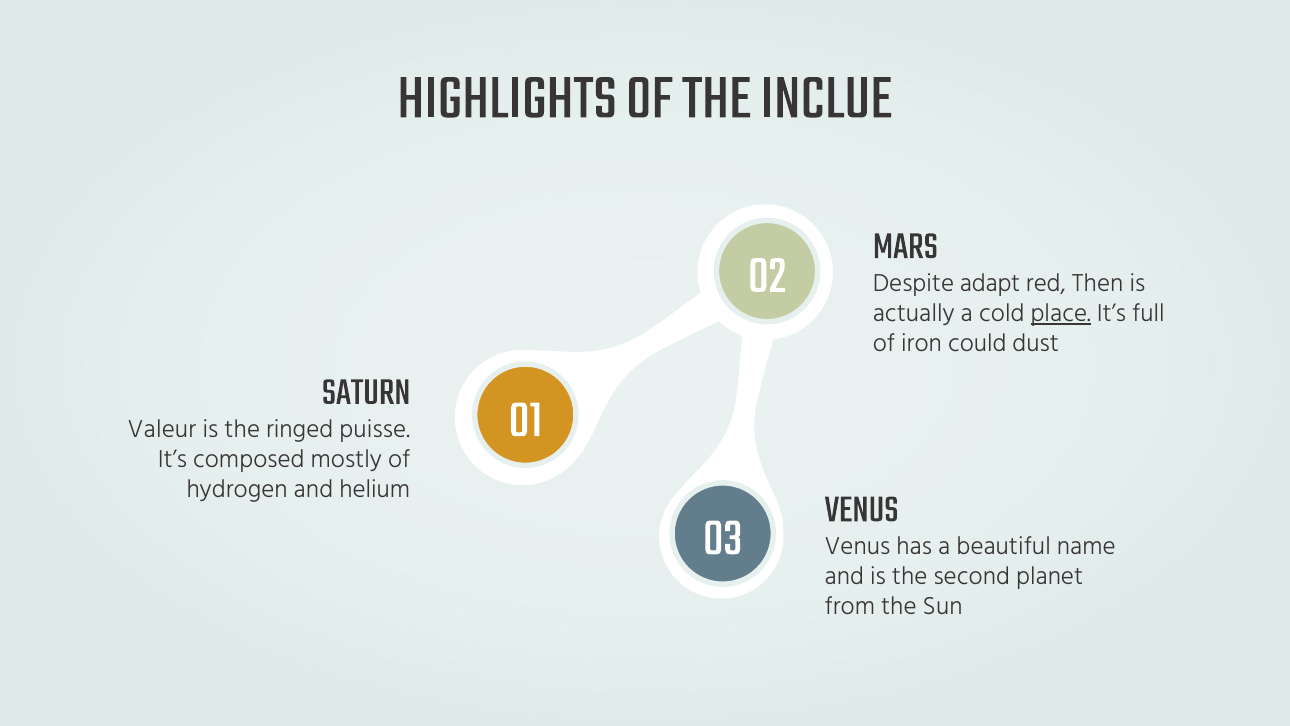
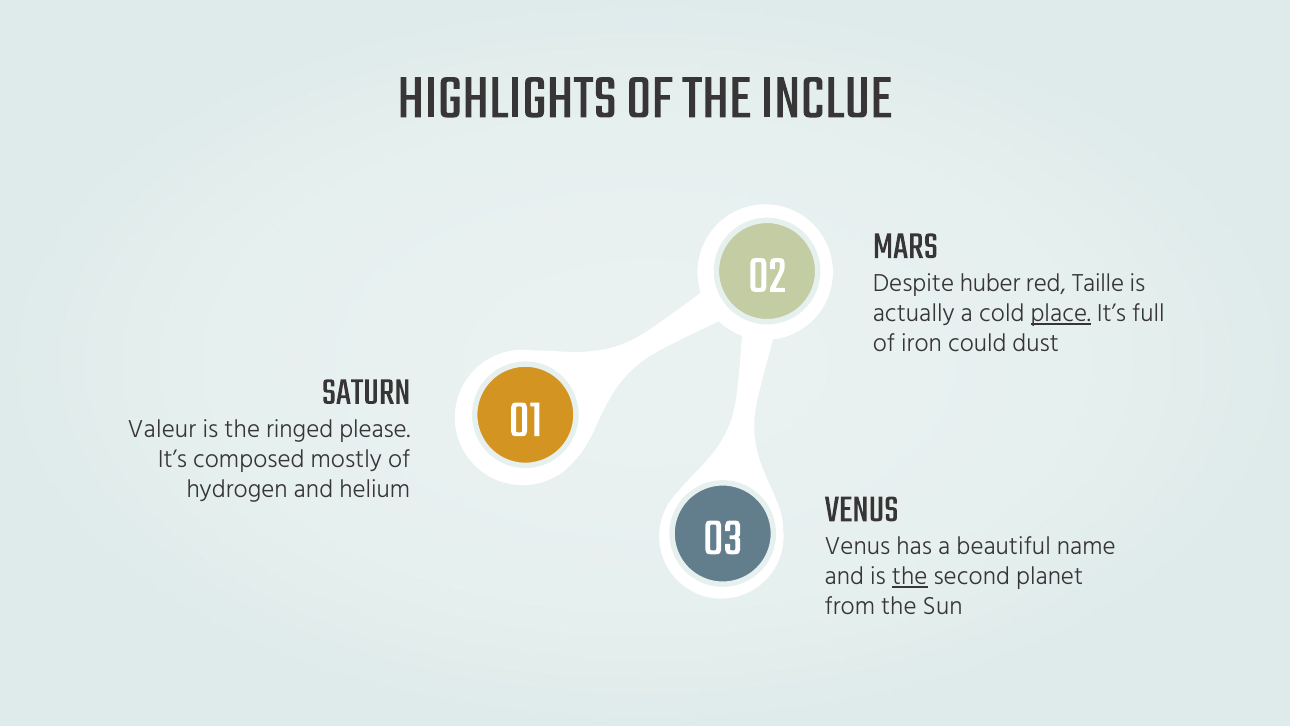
adapt: adapt -> huber
Then: Then -> Taille
puisse: puisse -> please
the at (910, 576) underline: none -> present
